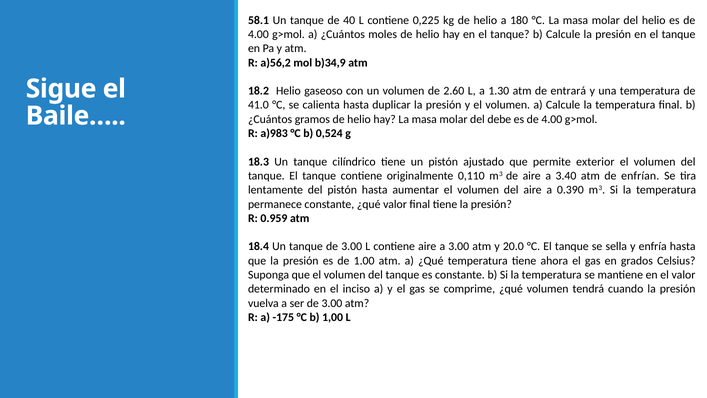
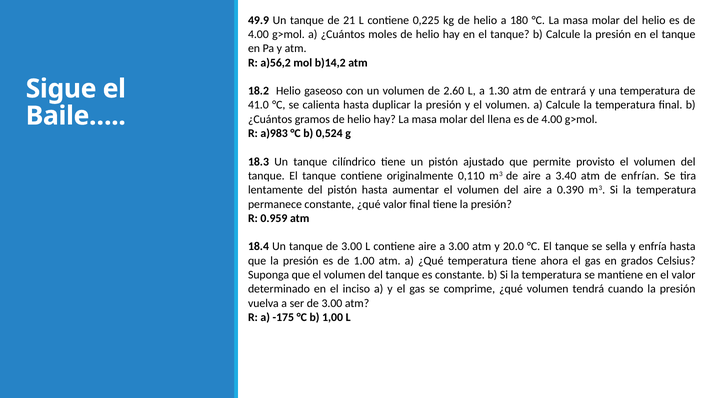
58.1: 58.1 -> 49.9
40: 40 -> 21
b)34,9: b)34,9 -> b)14,2
debe: debe -> llena
exterior: exterior -> provisto
